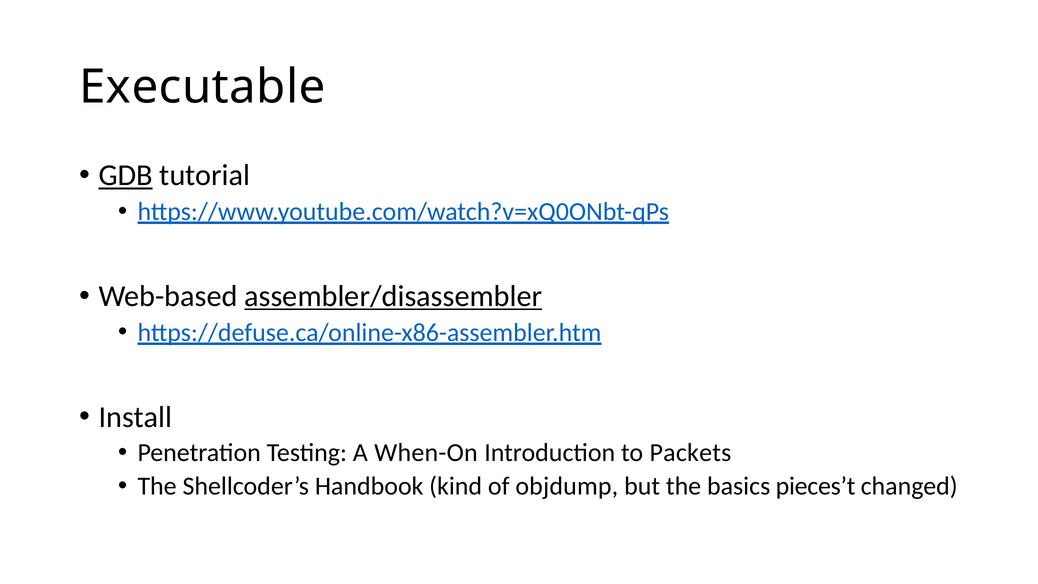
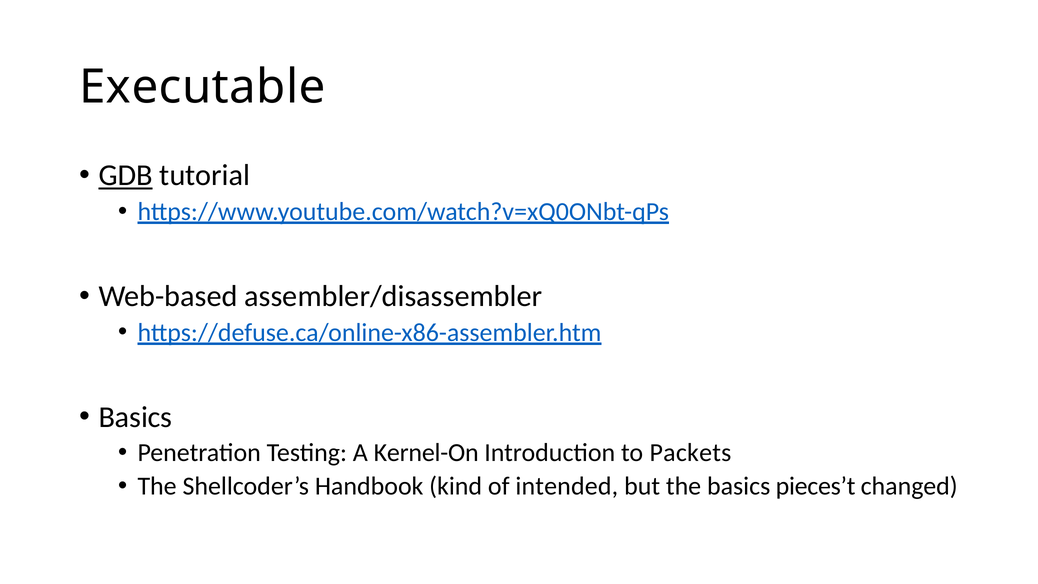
assembler/disassembler underline: present -> none
Install at (135, 417): Install -> Basics
When-On: When-On -> Kernel-On
objdump: objdump -> intended
